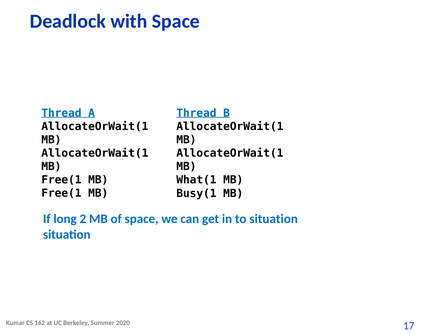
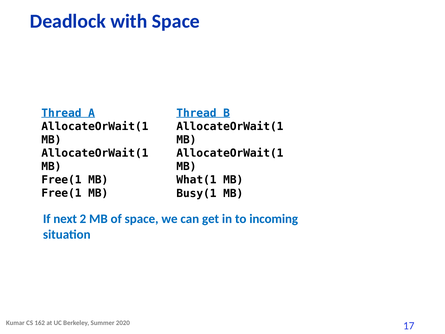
long: long -> next
to situation: situation -> incoming
